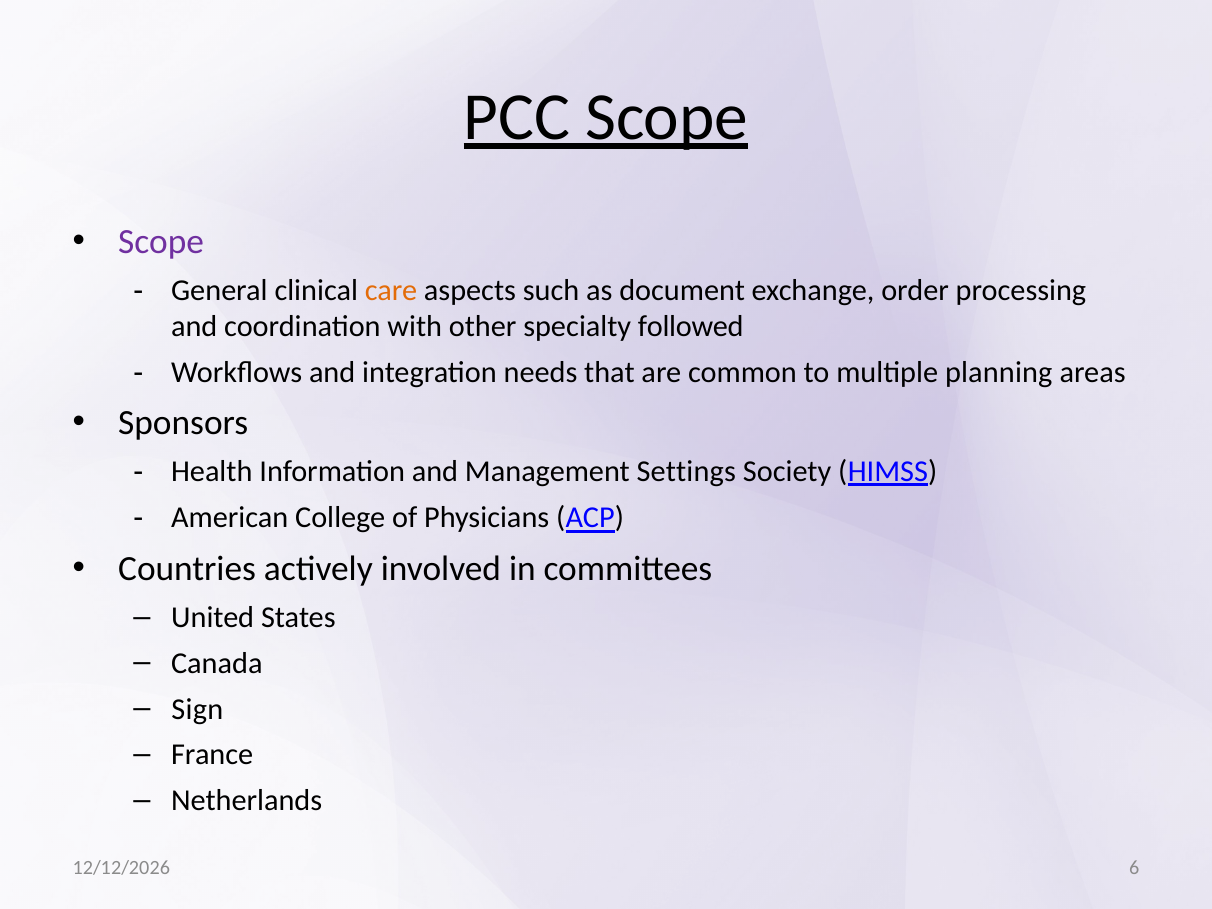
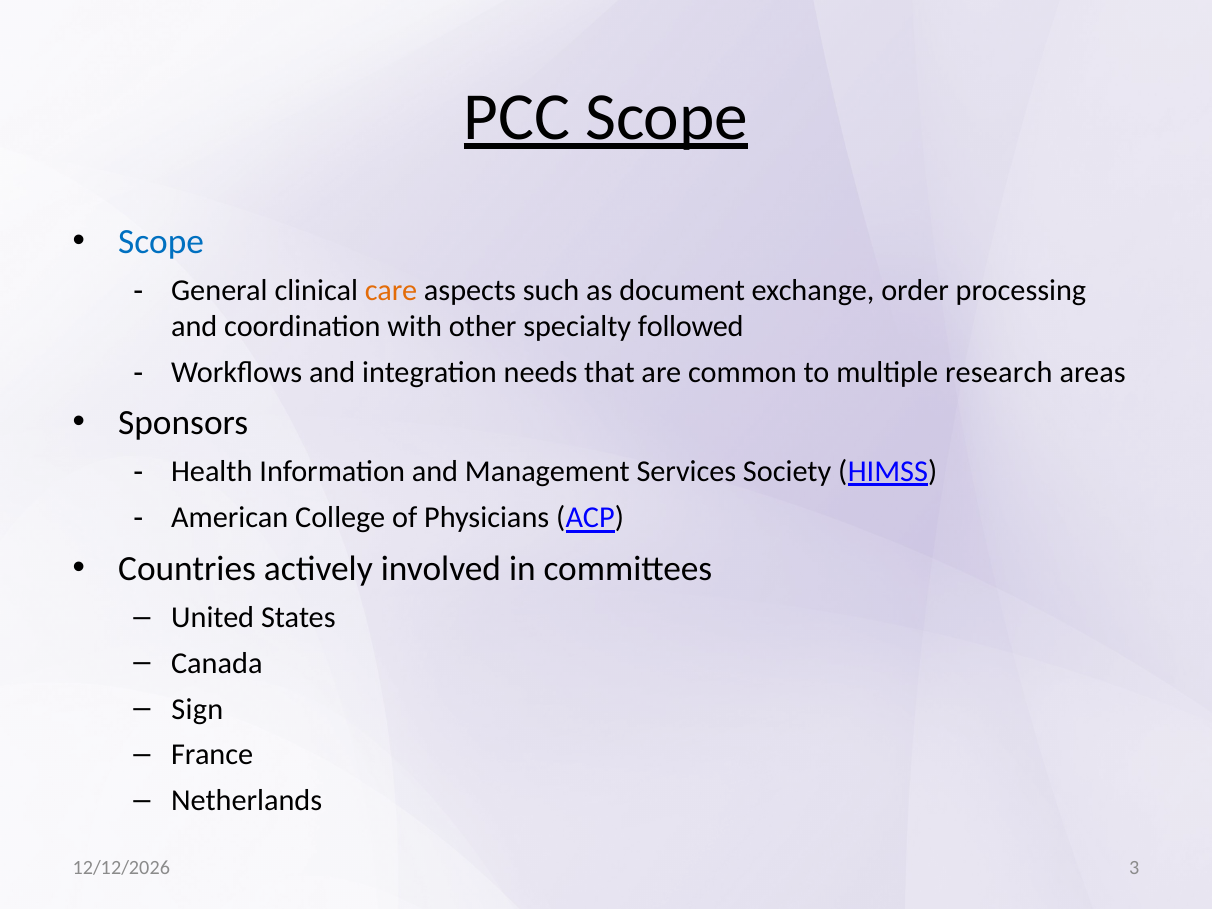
Scope at (161, 242) colour: purple -> blue
planning: planning -> research
Settings: Settings -> Services
6: 6 -> 3
